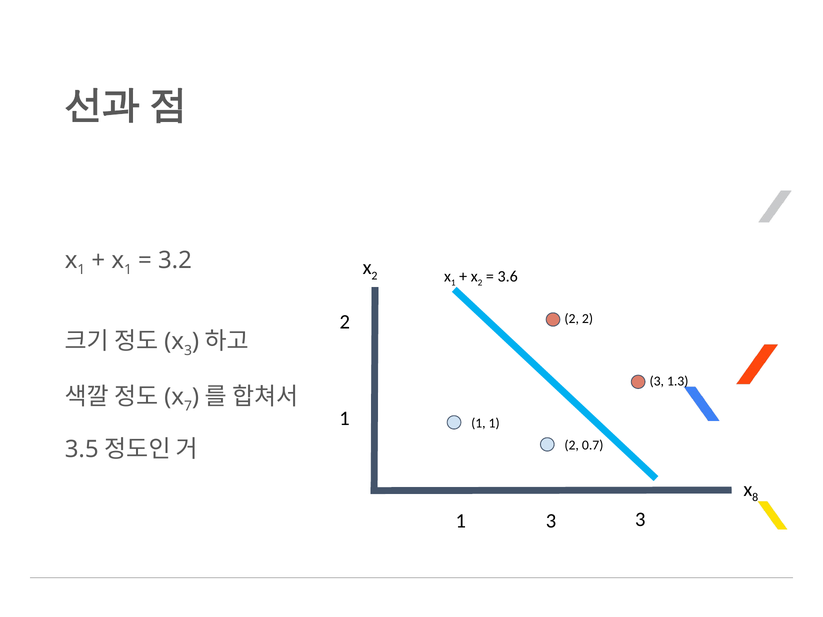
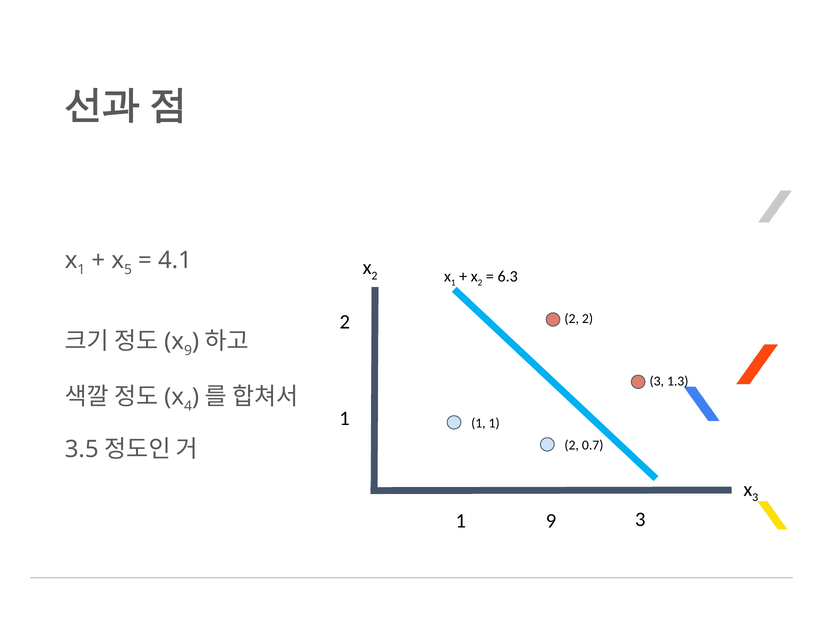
1 at (128, 270): 1 -> 5
3.2: 3.2 -> 4.1
3.6: 3.6 -> 6.3
3 at (188, 351): 3 -> 9
7: 7 -> 4
8 at (755, 498): 8 -> 3
1 3: 3 -> 9
